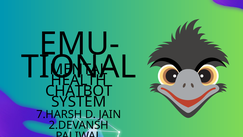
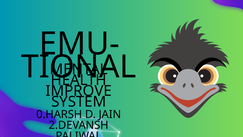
CHATBOT: CHATBOT -> IMPROVE
7.HARSH: 7.HARSH -> 0.HARSH
